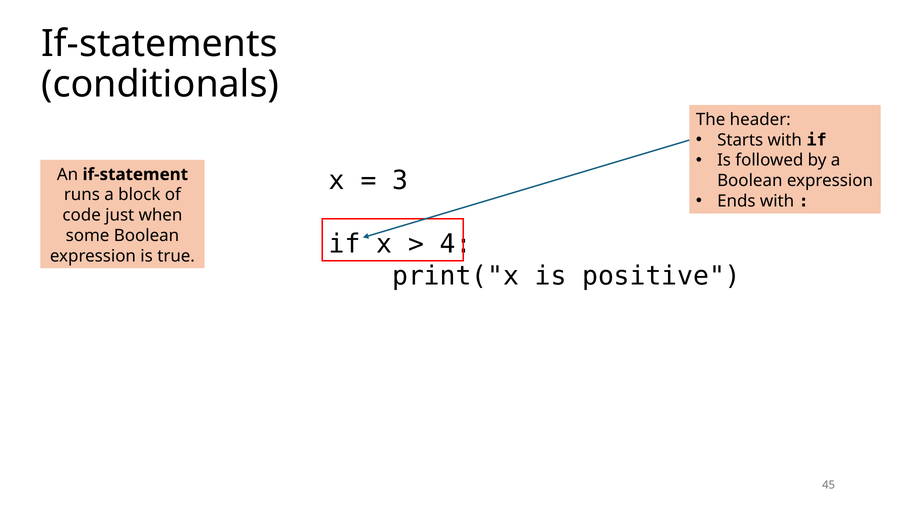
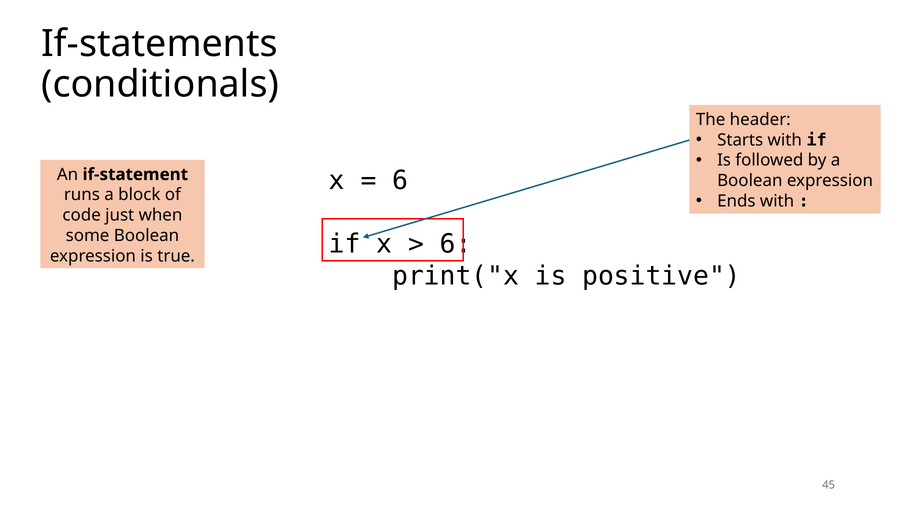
3 at (400, 181): 3 -> 6
4 at (456, 244): 4 -> 6
